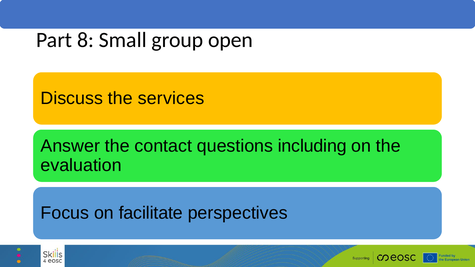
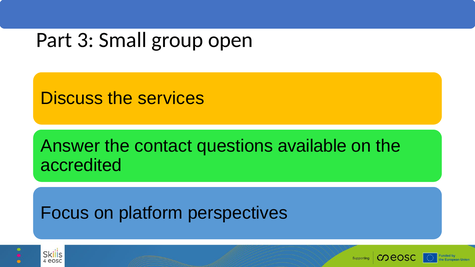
8: 8 -> 3
including: including -> available
evaluation: evaluation -> accredited
facilitate: facilitate -> platform
